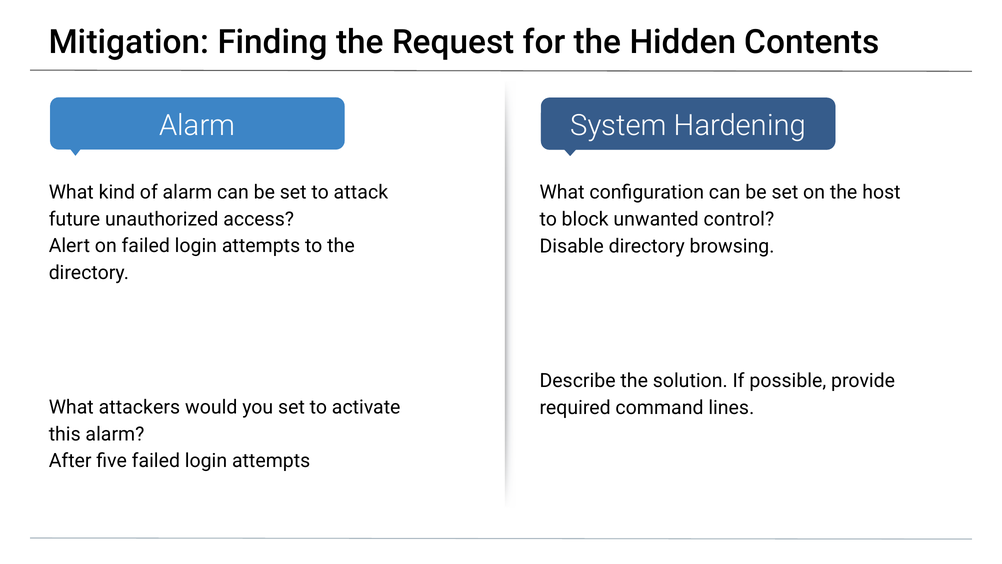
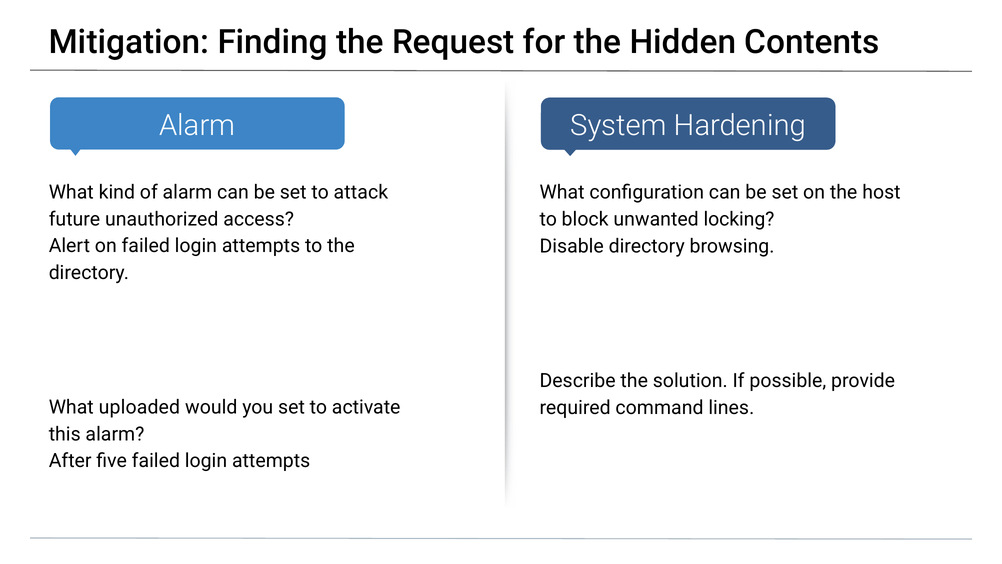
control: control -> locking
attackers: attackers -> uploaded
